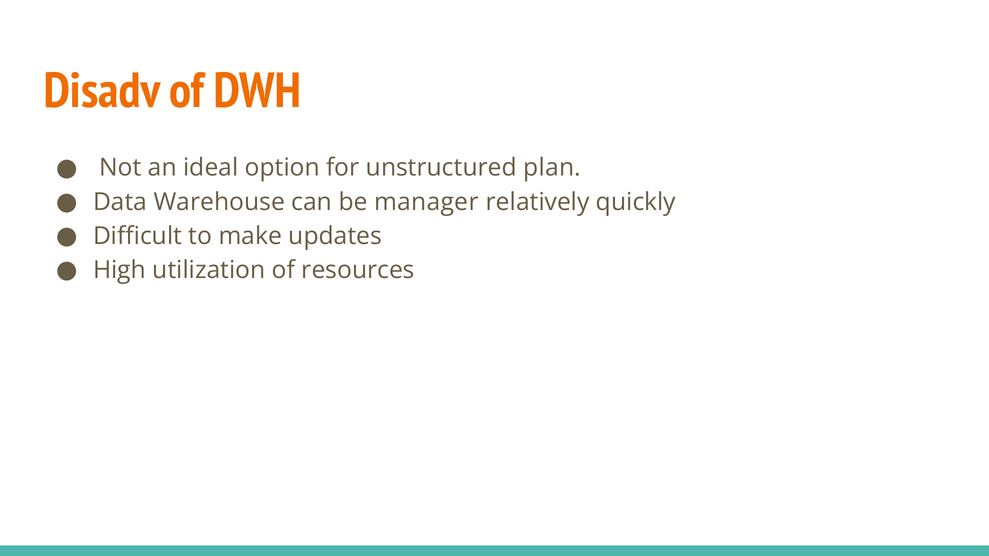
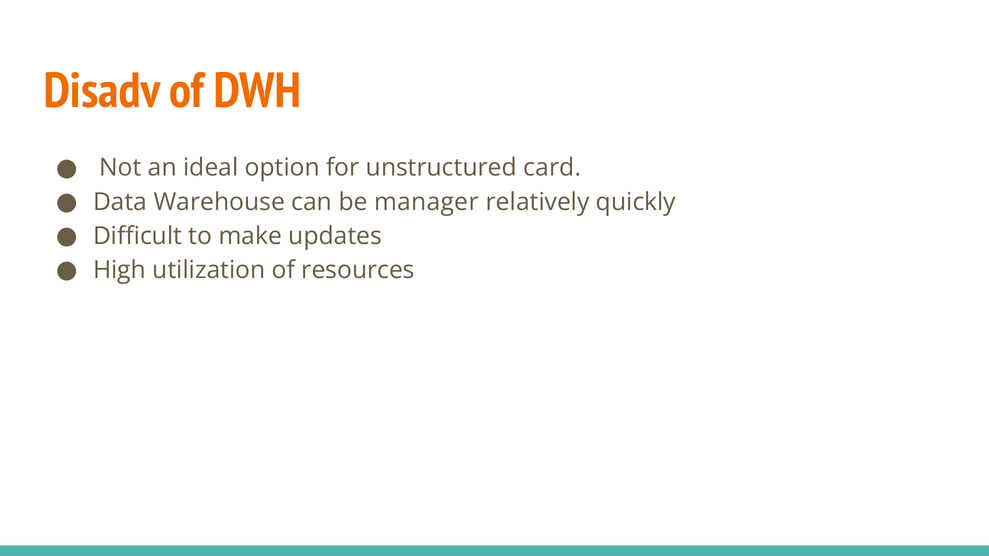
plan: plan -> card
